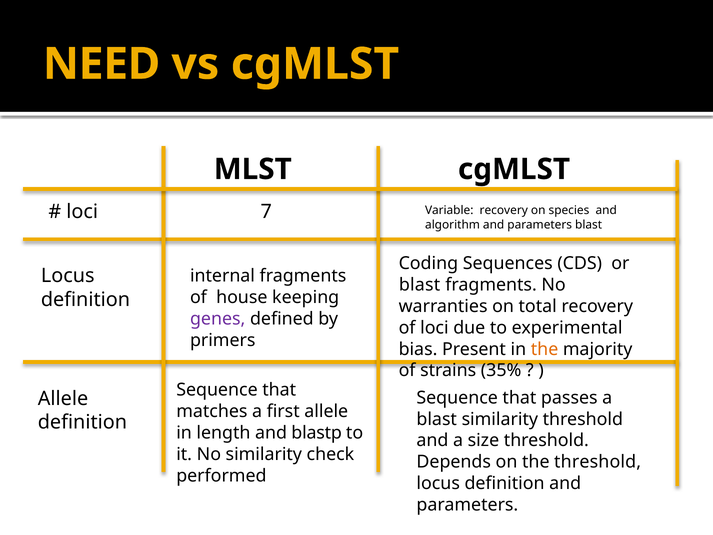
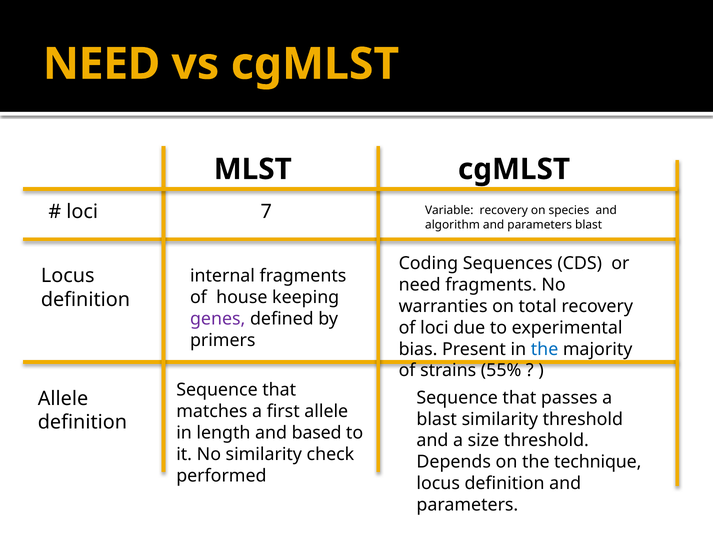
blast at (420, 285): blast -> need
the at (545, 349) colour: orange -> blue
35%: 35% -> 55%
blastp: blastp -> based
the threshold: threshold -> technique
